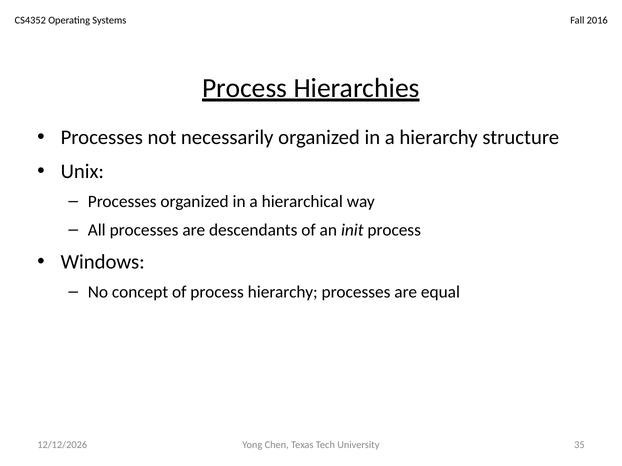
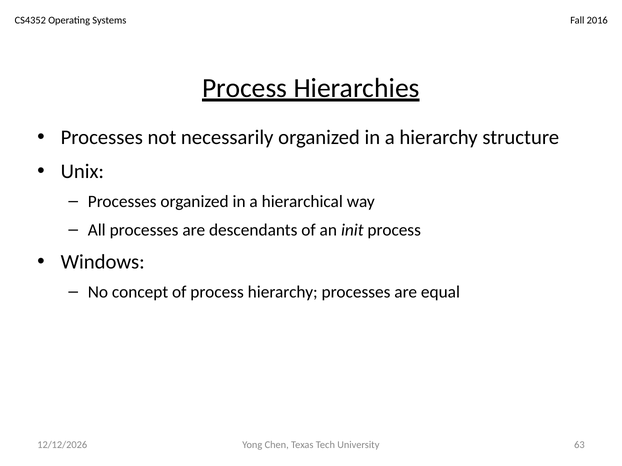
35: 35 -> 63
